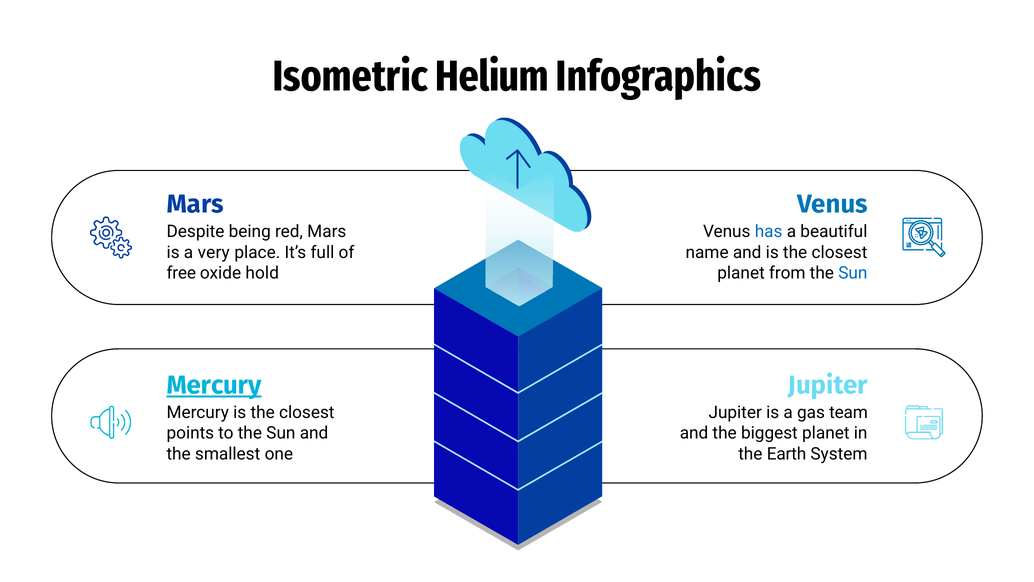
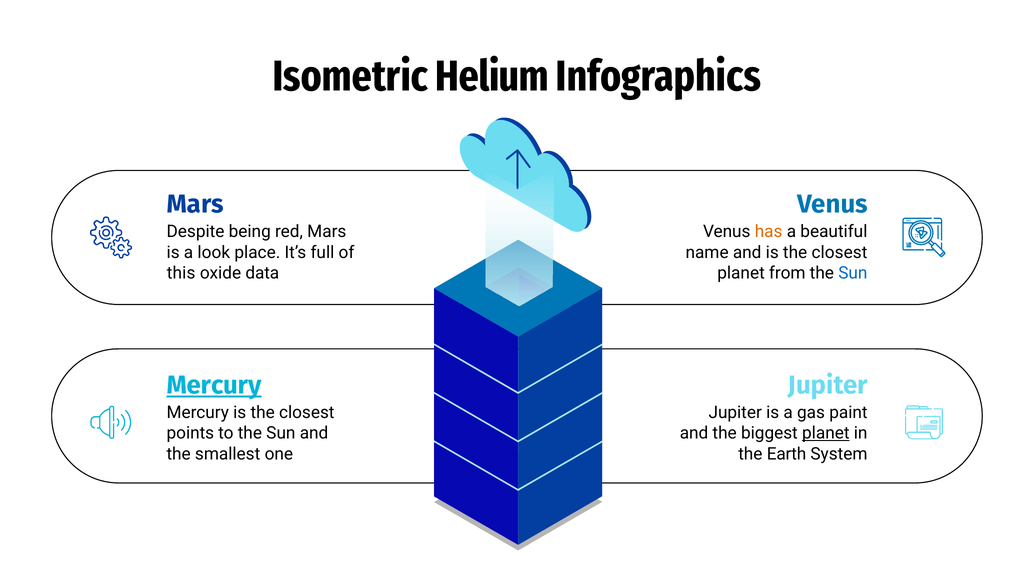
has colour: blue -> orange
very: very -> look
free: free -> this
hold: hold -> data
team: team -> paint
planet at (826, 433) underline: none -> present
